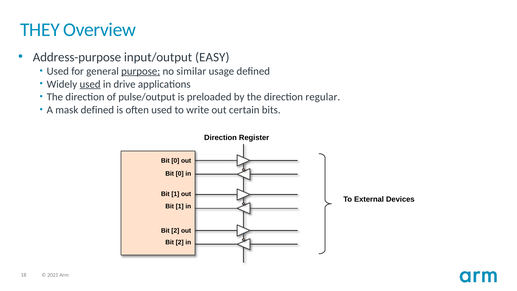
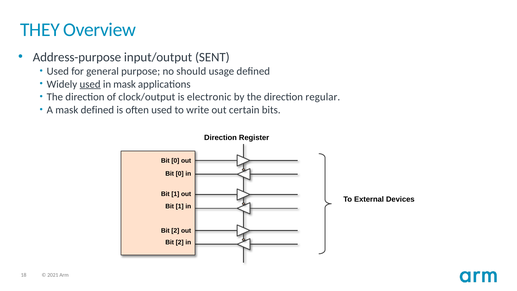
EASY: EASY -> SENT
purpose underline: present -> none
similar: similar -> should
in drive: drive -> mask
pulse/output: pulse/output -> clock/output
preloaded: preloaded -> electronic
